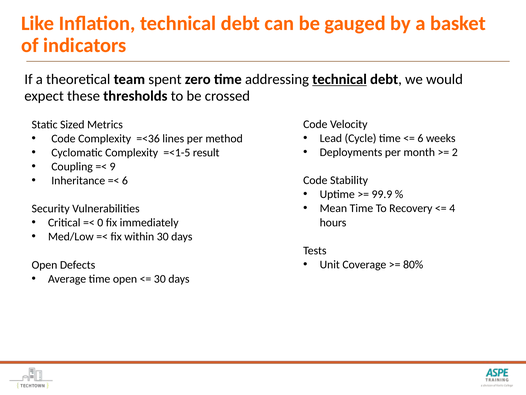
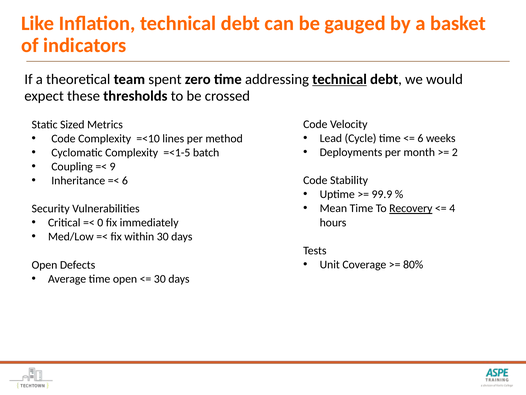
=<36: =<36 -> =<10
result: result -> batch
Recovery underline: none -> present
